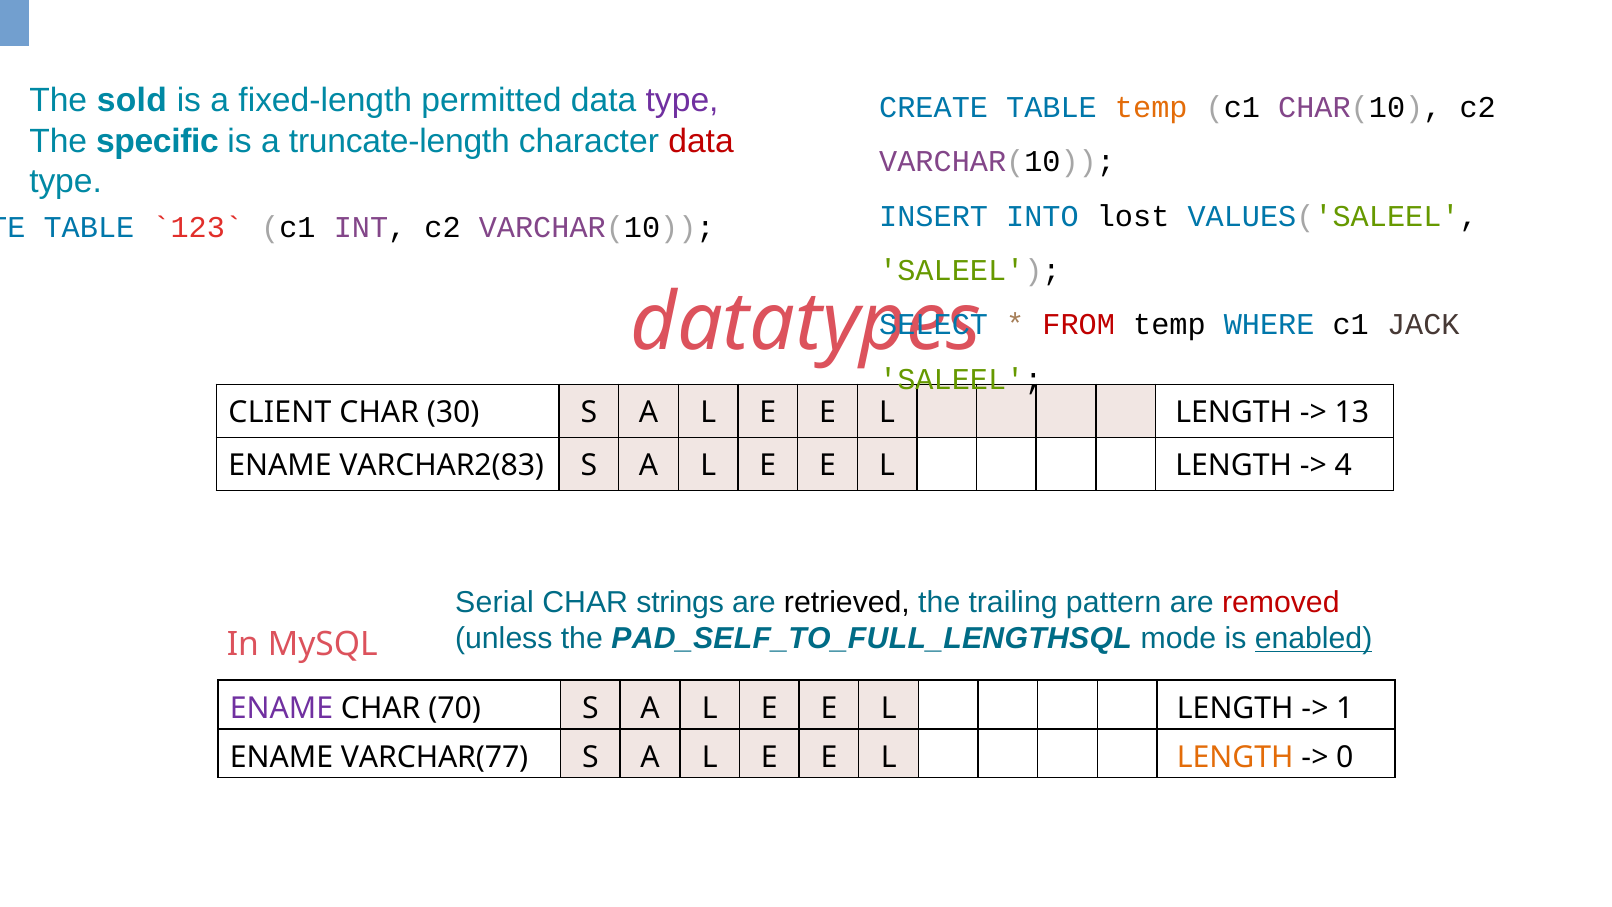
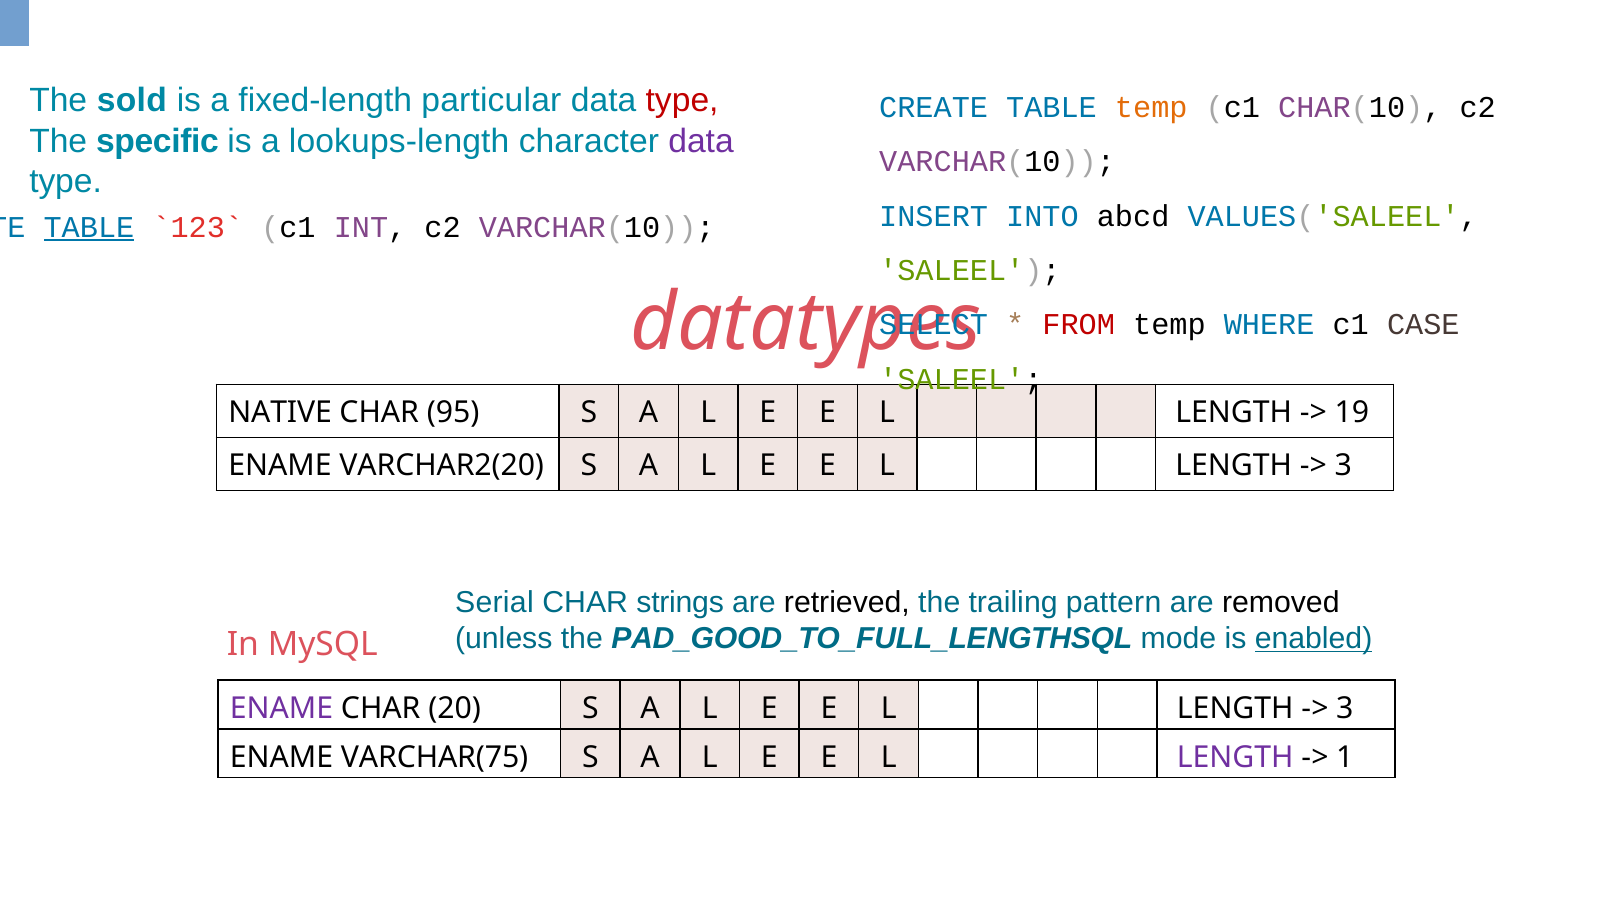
permitted: permitted -> particular
type at (682, 101) colour: purple -> red
truncate-length: truncate-length -> lookups-length
data at (701, 141) colour: red -> purple
lost: lost -> abcd
TABLE at (89, 227) underline: none -> present
JACK: JACK -> CASE
CLIENT: CLIENT -> NATIVE
30: 30 -> 95
13: 13 -> 19
VARCHAR2(83: VARCHAR2(83 -> VARCHAR2(20
4 at (1343, 466): 4 -> 3
removed colour: red -> black
PAD_SELF_TO_FULL_LENGTHSQL: PAD_SELF_TO_FULL_LENGTHSQL -> PAD_GOOD_TO_FULL_LENGTHSQL
70: 70 -> 20
1 at (1345, 708): 1 -> 3
VARCHAR(77: VARCHAR(77 -> VARCHAR(75
LENGTH at (1235, 757) colour: orange -> purple
0: 0 -> 1
